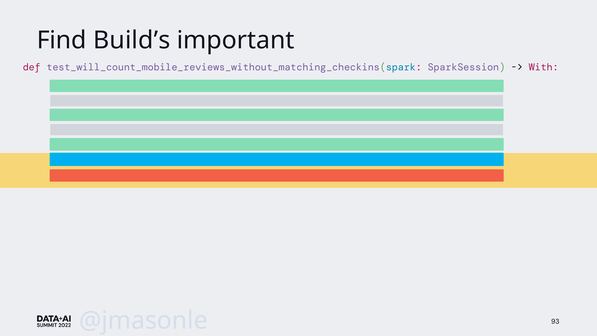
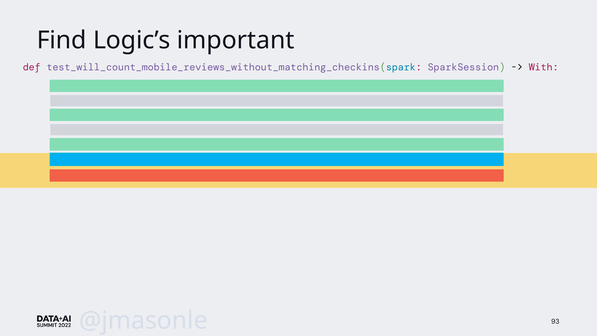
Build’s: Build’s -> Logic’s
